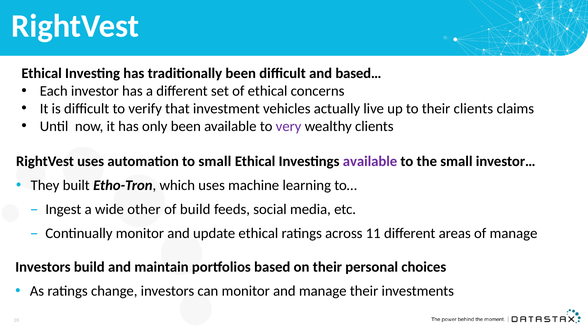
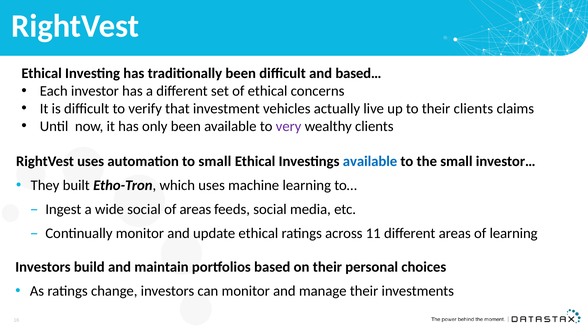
available at (370, 161) colour: purple -> blue
wide other: other -> social
of build: build -> areas
of manage: manage -> learning
